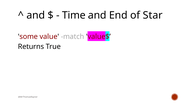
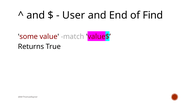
Time: Time -> User
Star: Star -> Find
